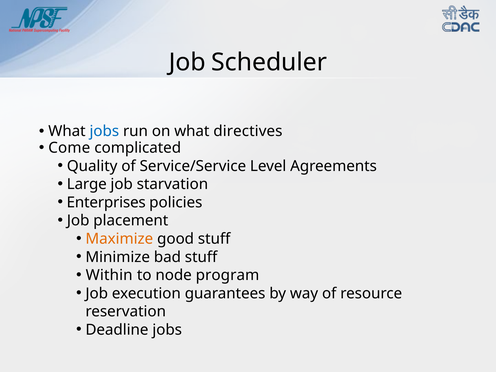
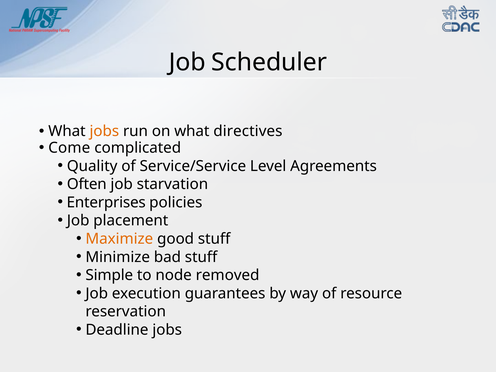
jobs at (104, 131) colour: blue -> orange
Large: Large -> Often
Within: Within -> Simple
program: program -> removed
